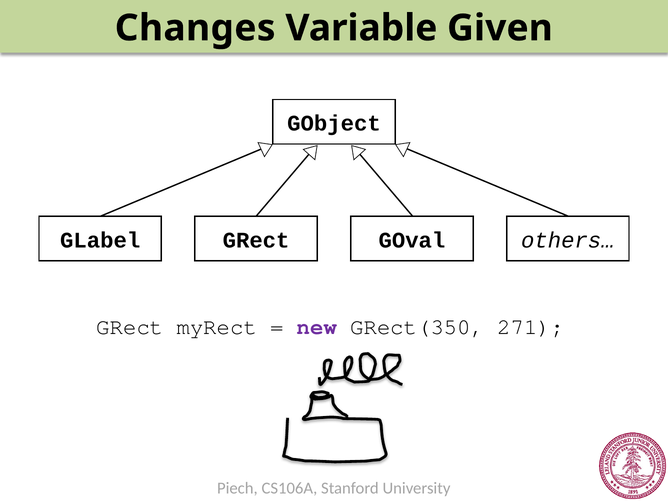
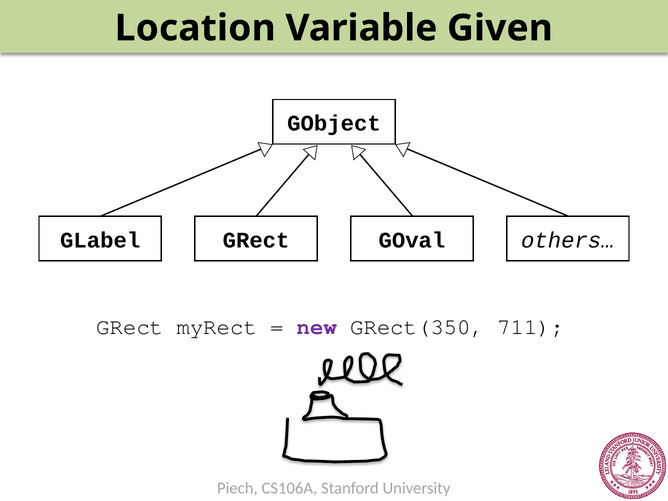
Changes: Changes -> Location
271: 271 -> 711
